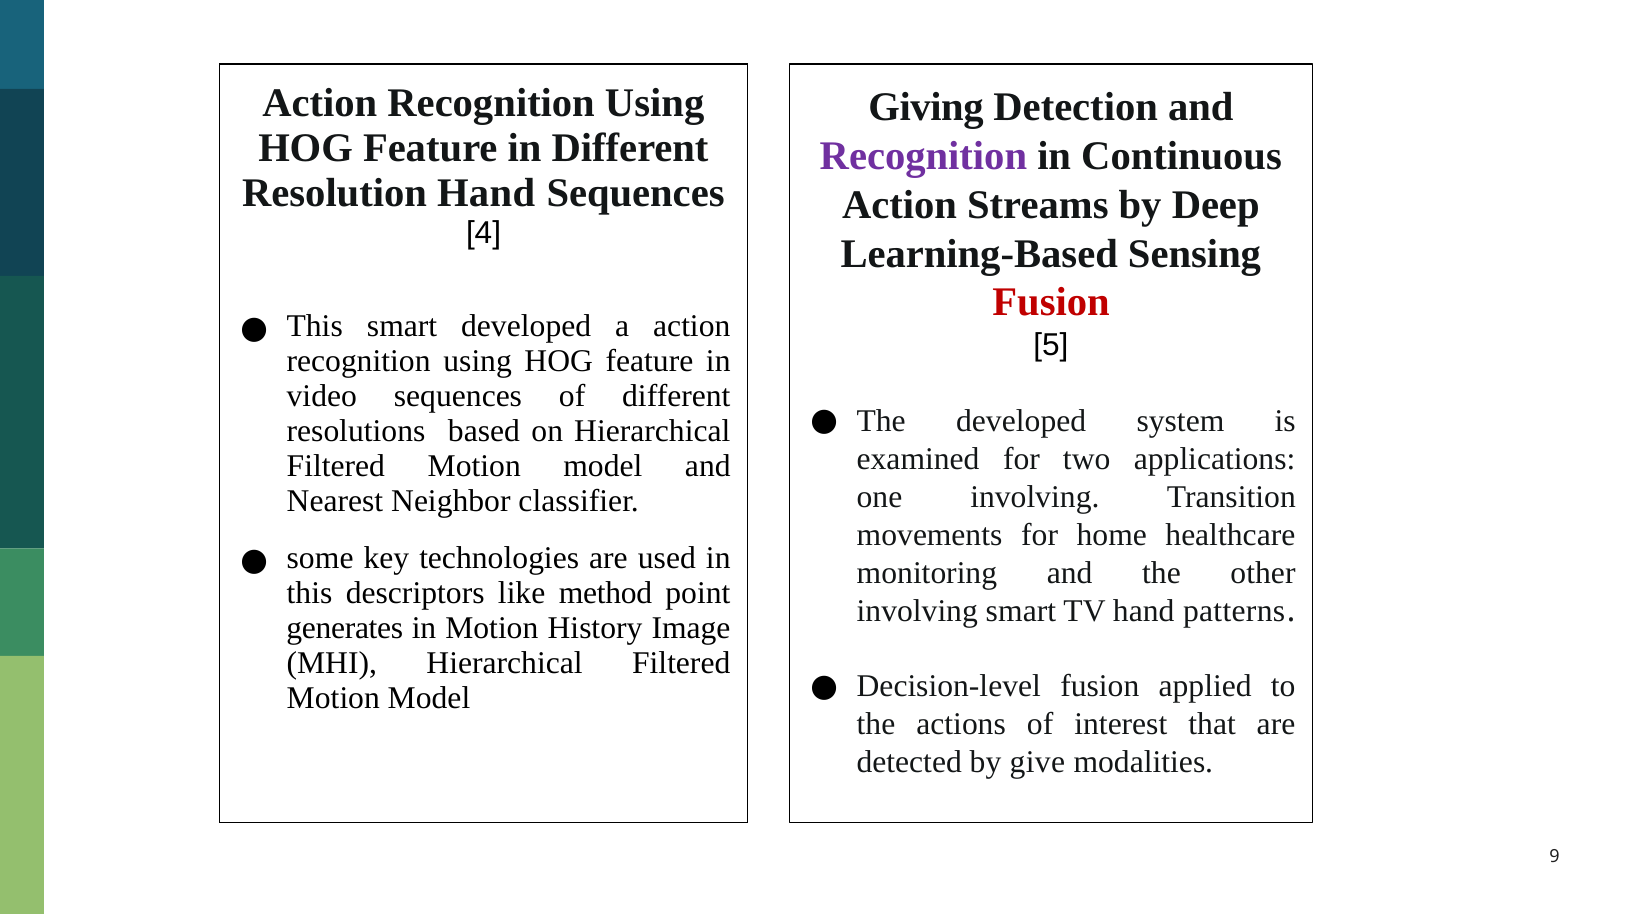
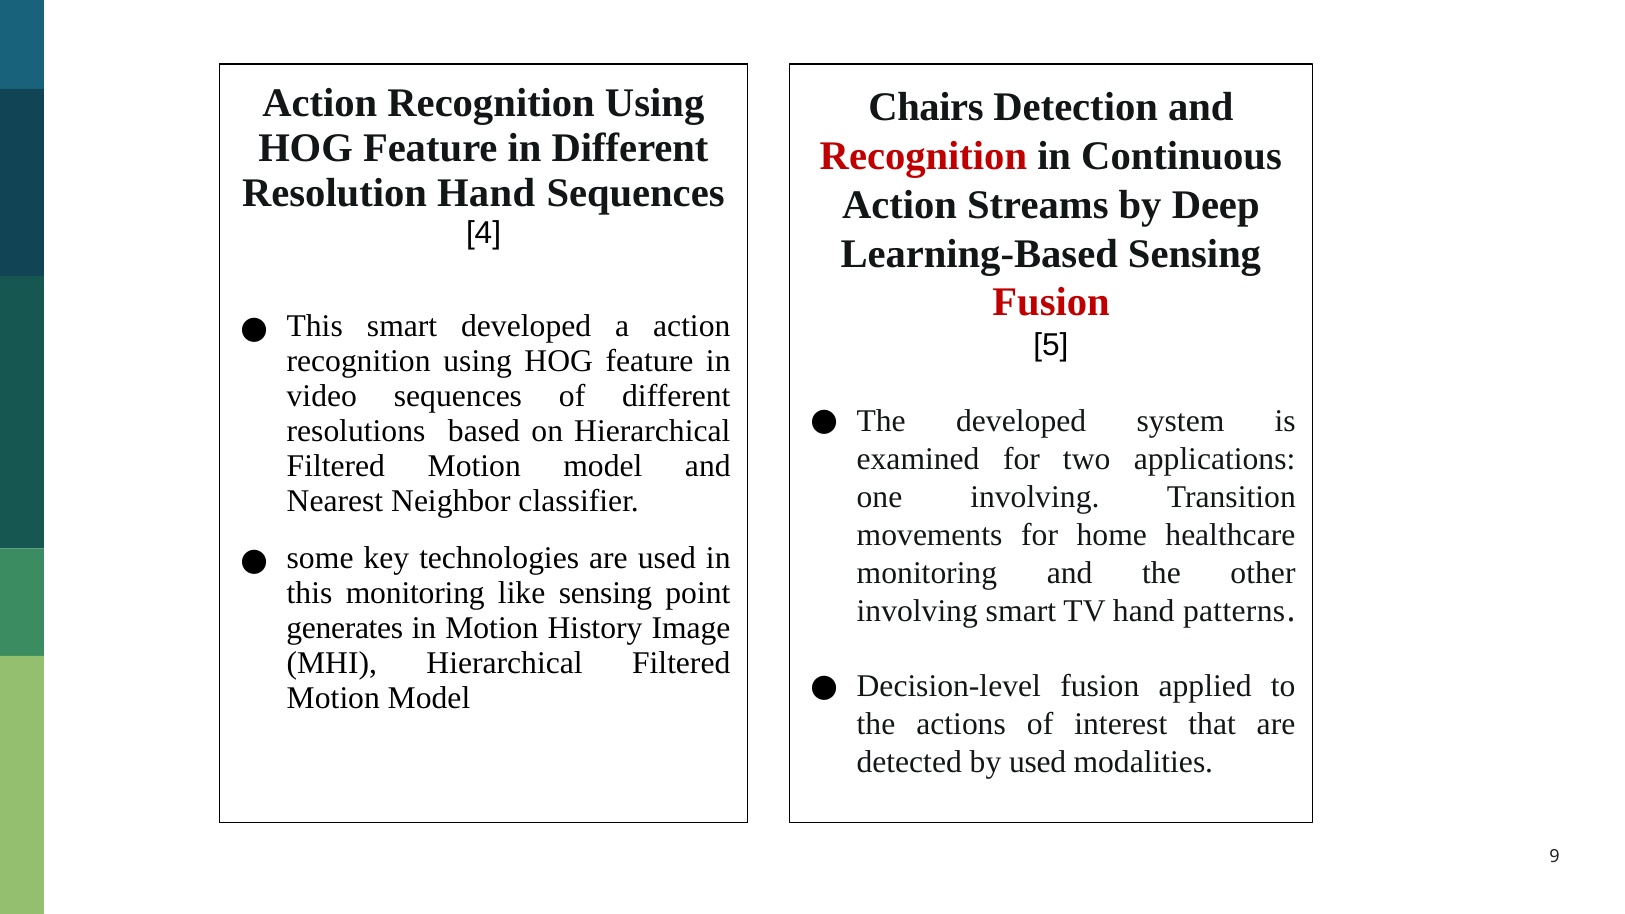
Giving: Giving -> Chairs
Recognition at (923, 156) colour: purple -> red
this descriptors: descriptors -> monitoring
like method: method -> sensing
by give: give -> used
